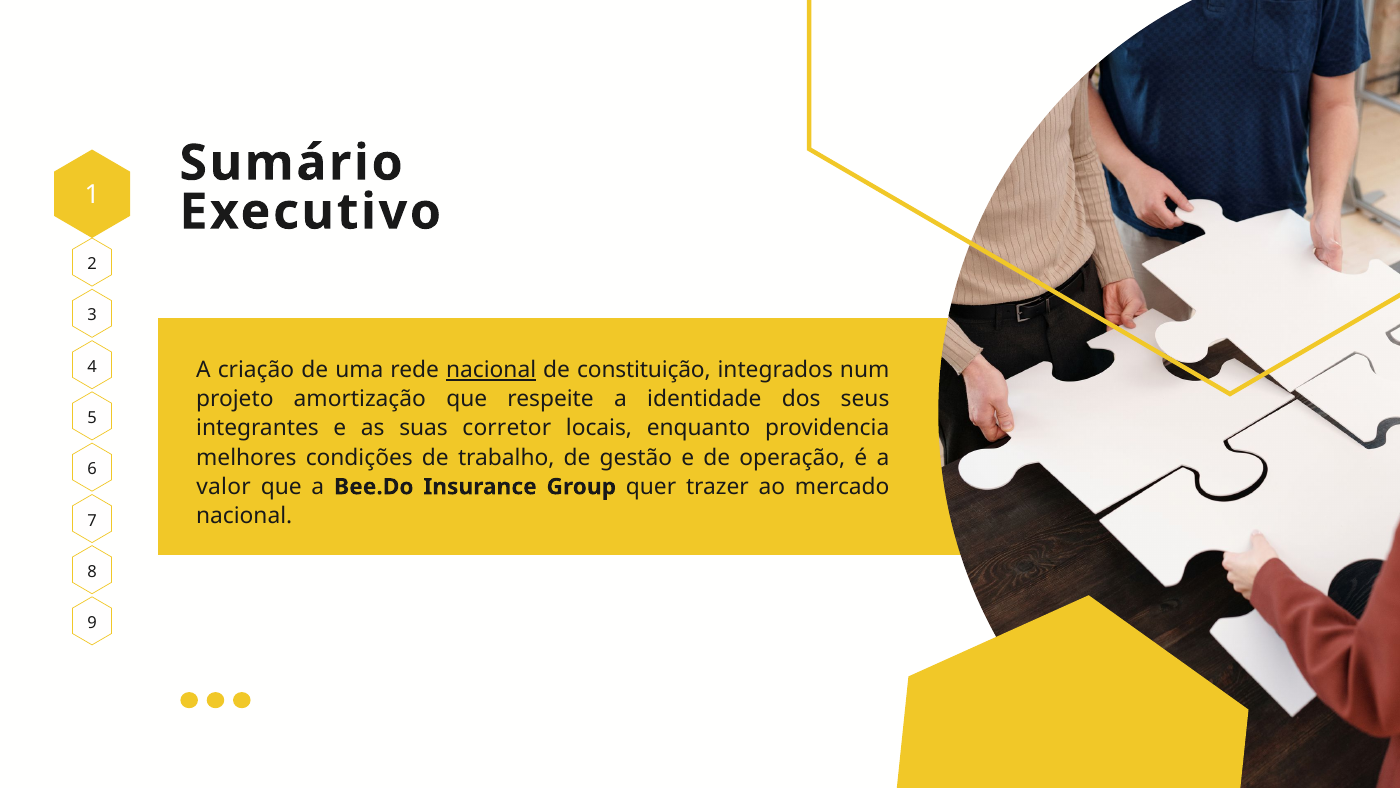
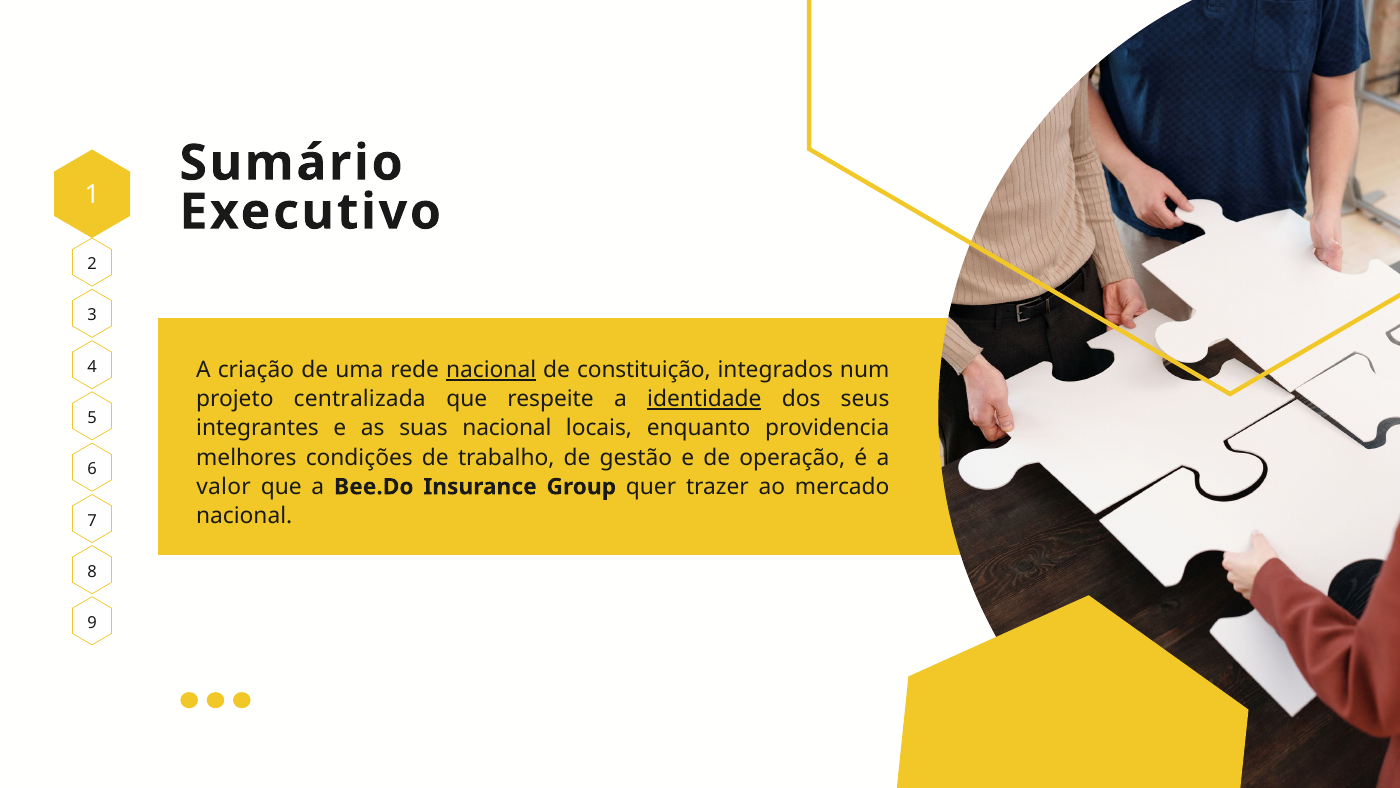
amortização: amortização -> centralizada
identidade underline: none -> present
suas corretor: corretor -> nacional
